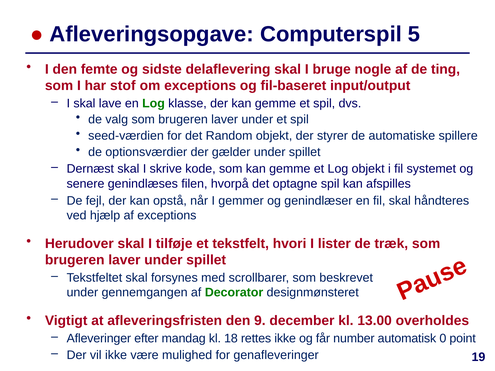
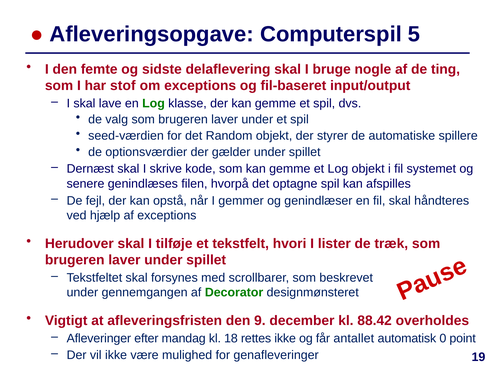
13.00: 13.00 -> 88.42
number: number -> antallet
